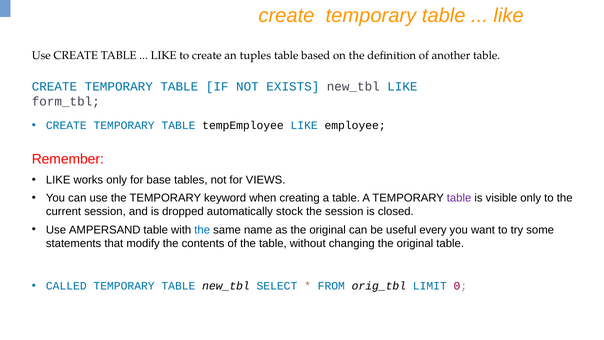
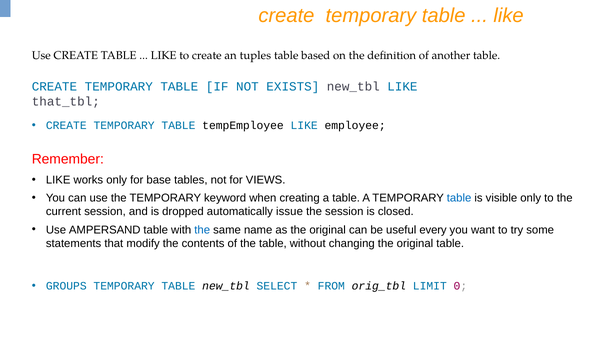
form_tbl: form_tbl -> that_tbl
table at (459, 198) colour: purple -> blue
stock: stock -> issue
CALLED: CALLED -> GROUPS
